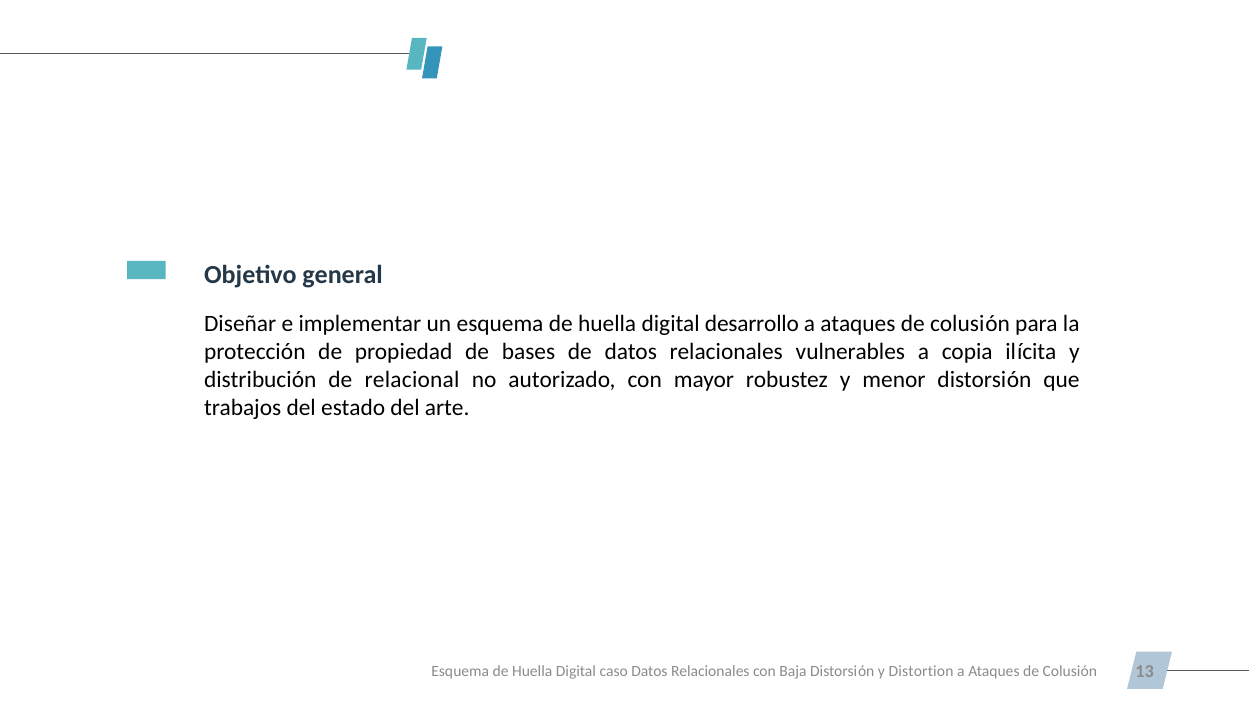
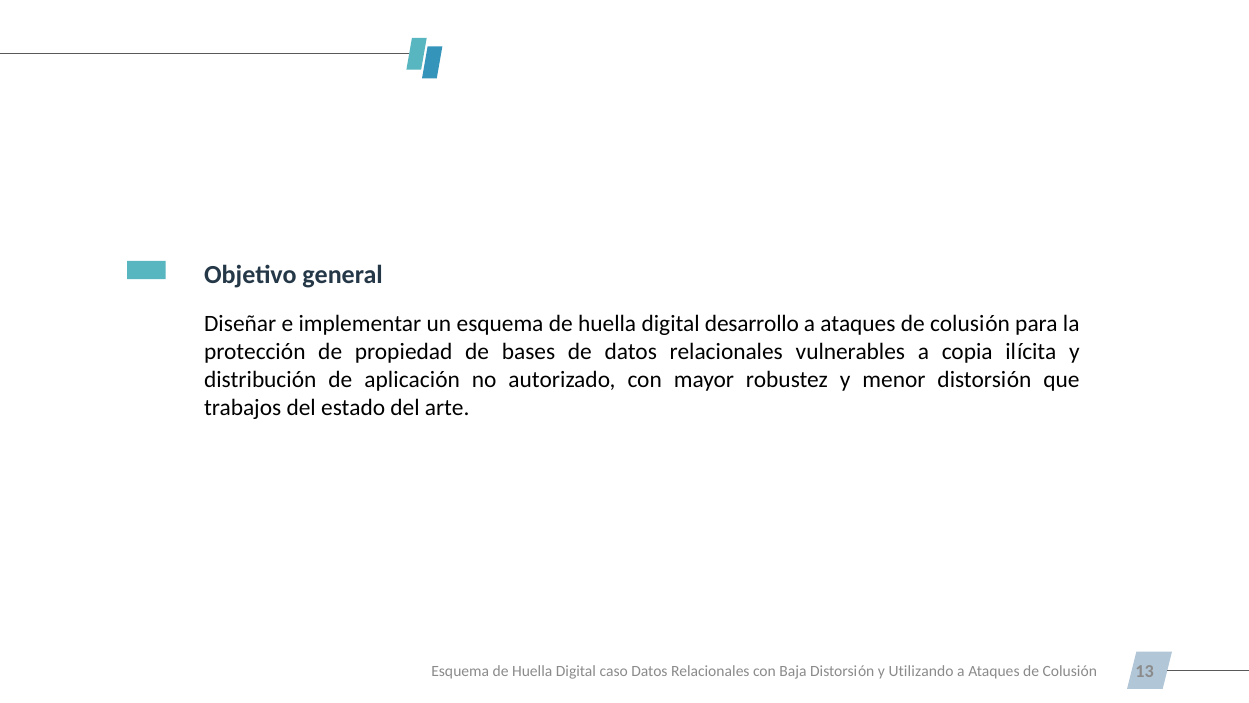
relacional: relacional -> aplicación
Distortion: Distortion -> Utilizando
